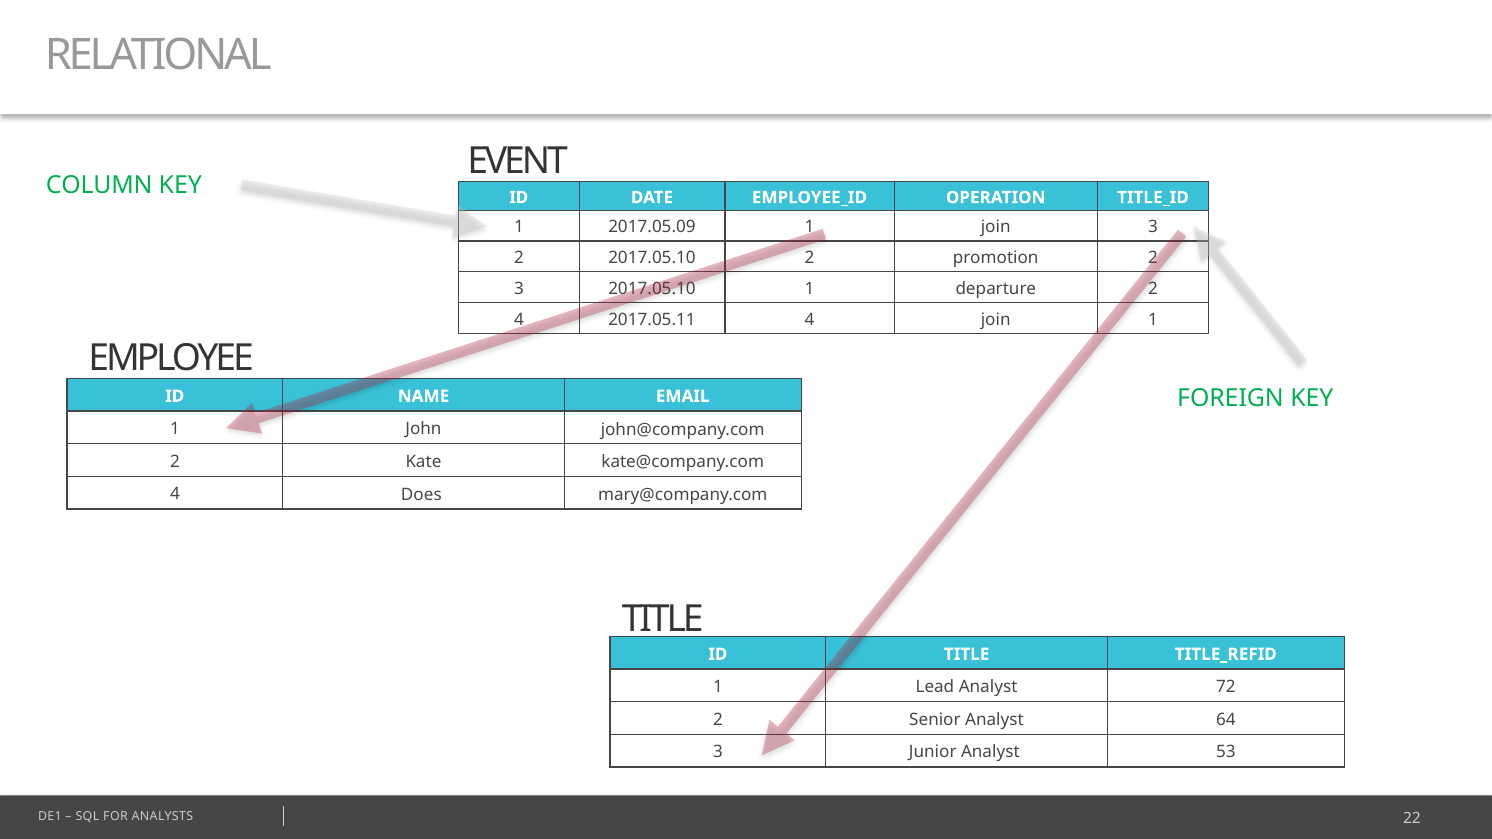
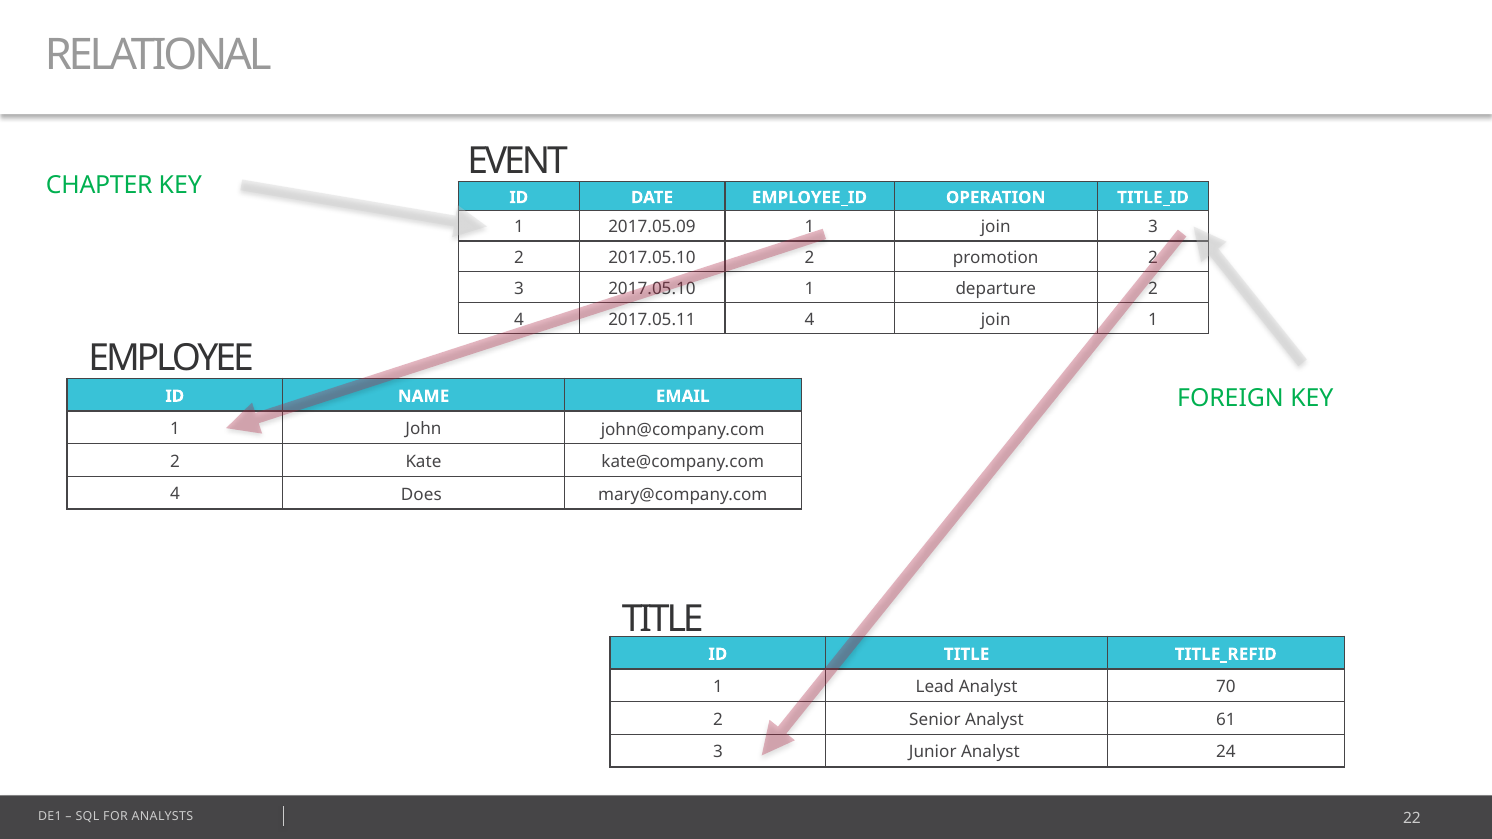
COLUMN: COLUMN -> CHAPTER
72: 72 -> 70
64: 64 -> 61
53: 53 -> 24
